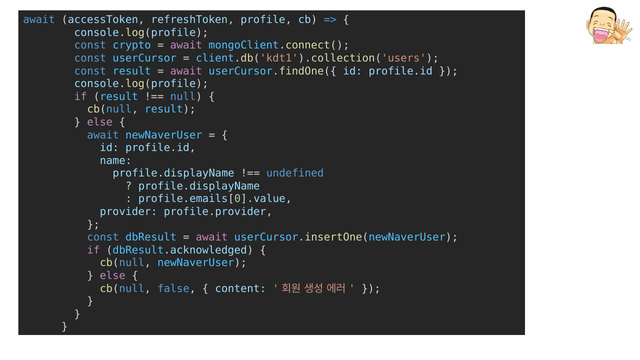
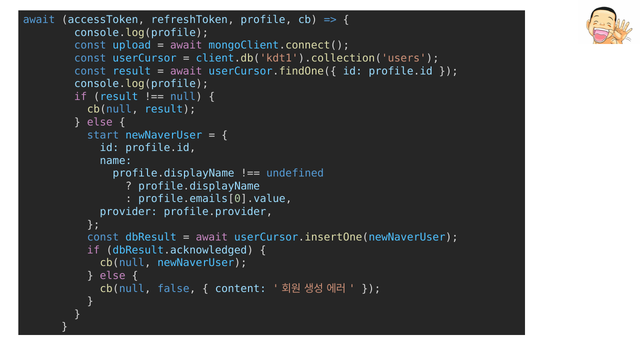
crypto: crypto -> upload
await at (103, 135): await -> start
